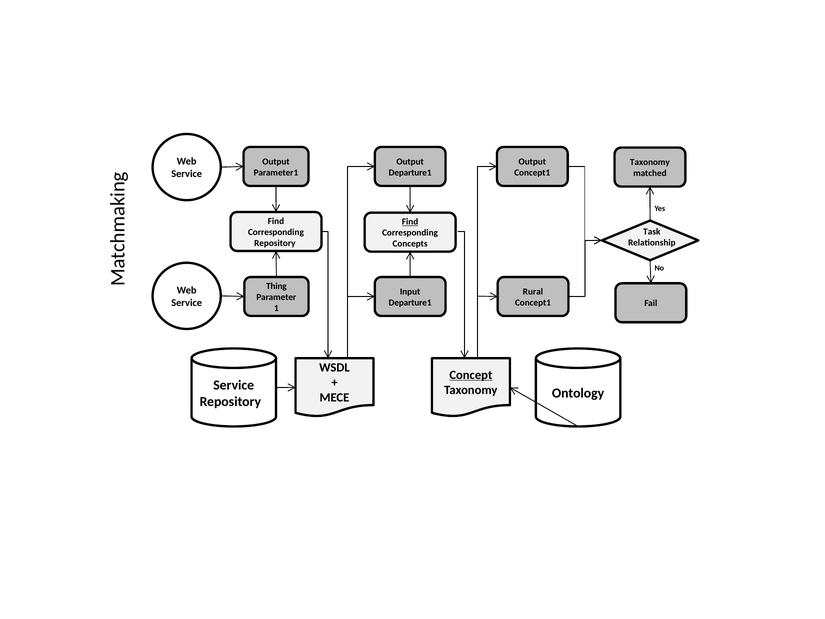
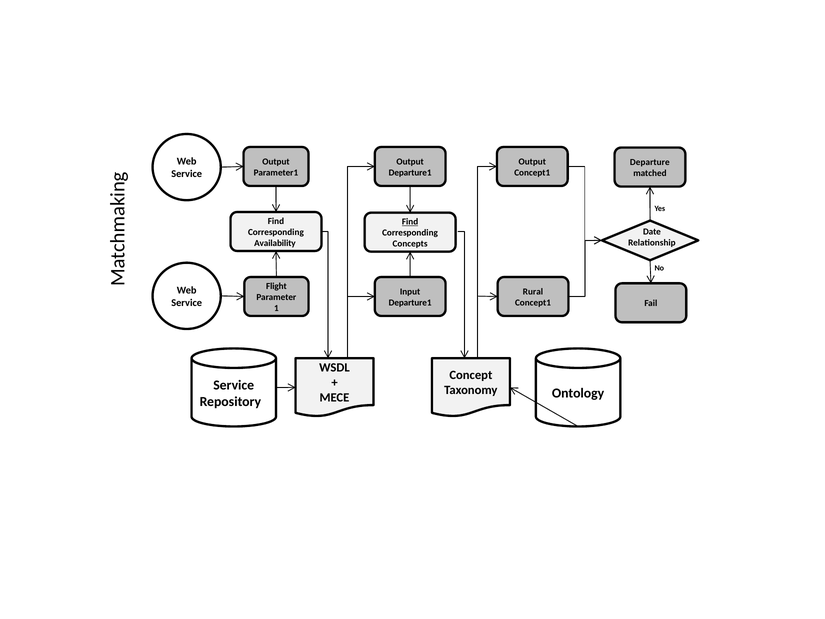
Taxonomy at (650, 162): Taxonomy -> Departure
Task: Task -> Date
Repository at (275, 243): Repository -> Availability
Thing: Thing -> Flight
Concept underline: present -> none
